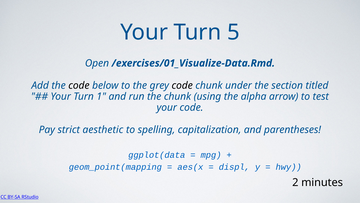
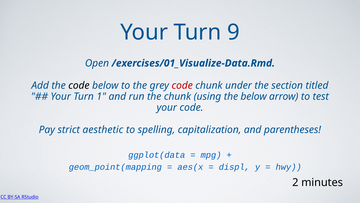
5: 5 -> 9
code at (182, 85) colour: black -> red
the alpha: alpha -> below
